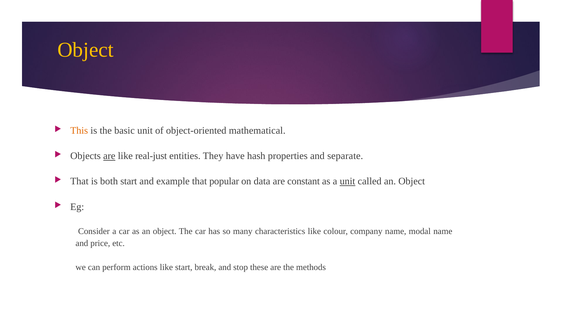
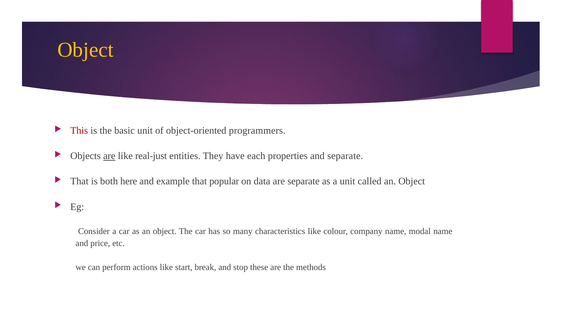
This colour: orange -> red
mathematical: mathematical -> programmers
hash: hash -> each
both start: start -> here
are constant: constant -> separate
unit at (348, 181) underline: present -> none
